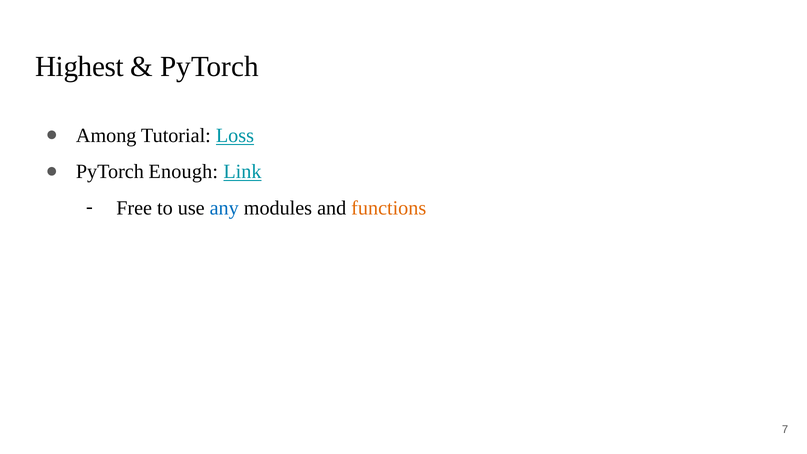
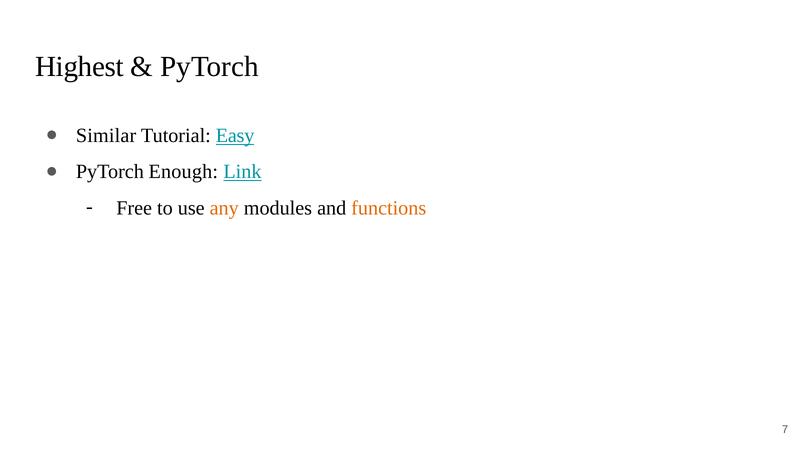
Among: Among -> Similar
Loss: Loss -> Easy
any colour: blue -> orange
